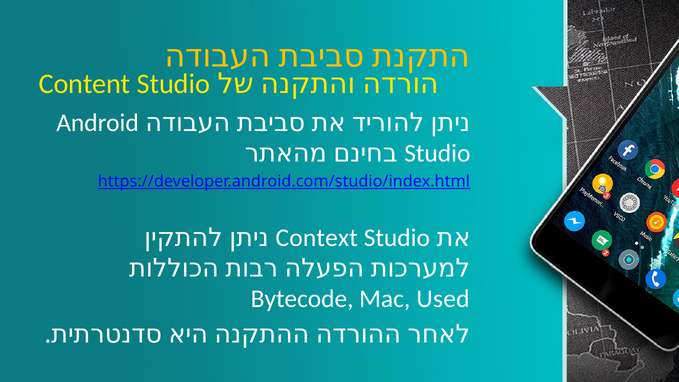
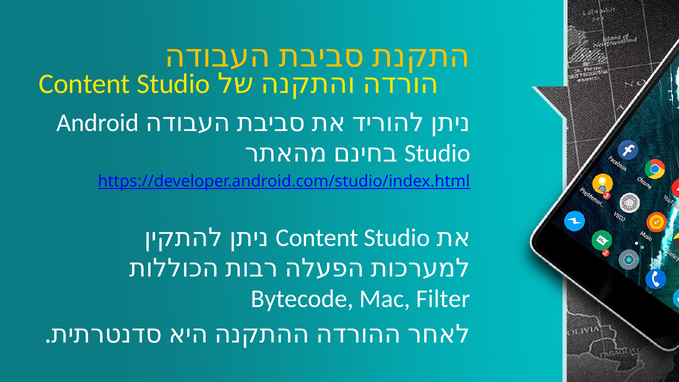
Context at (317, 238): Context -> Content
Used: Used -> Filter
